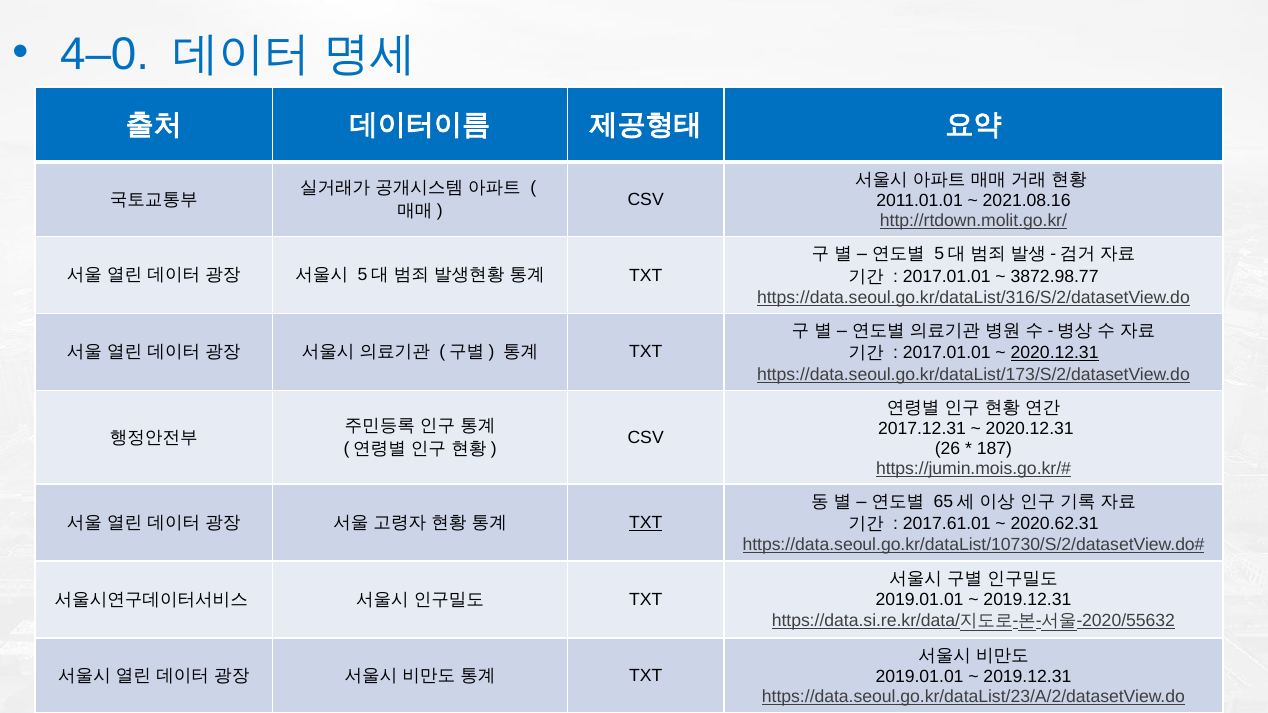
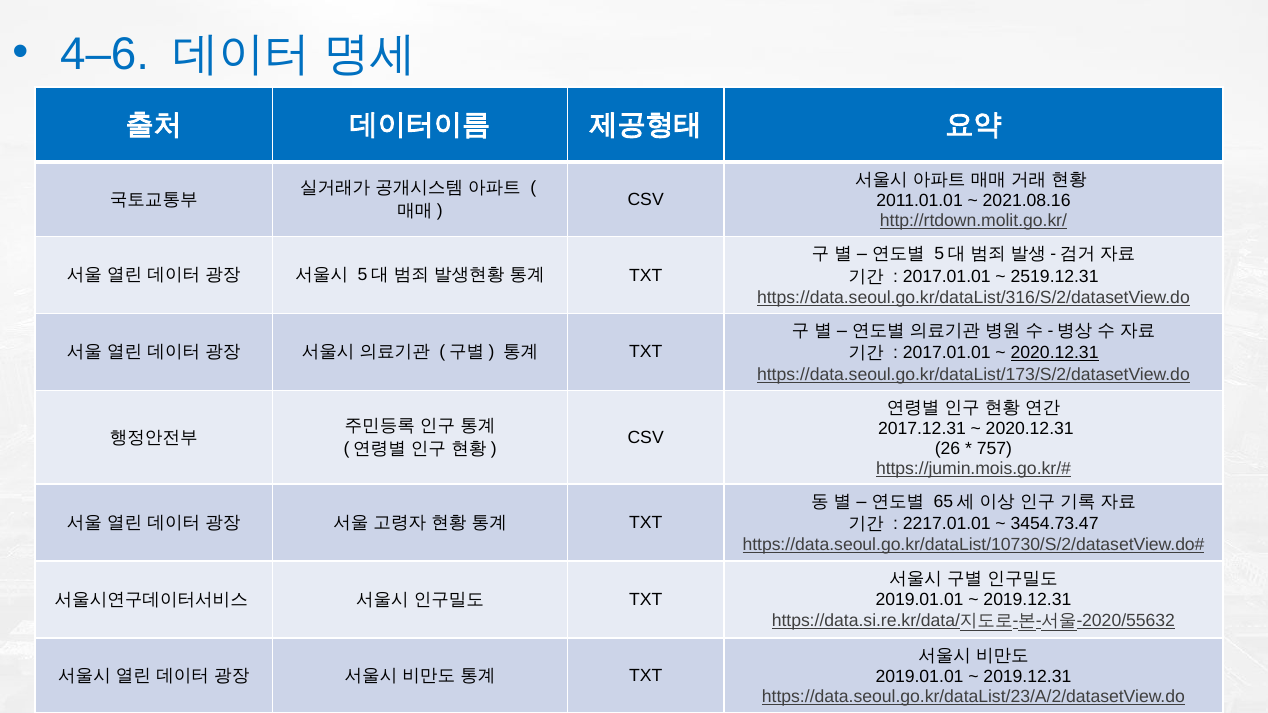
4–0: 4–0 -> 4–6
3872.98.77: 3872.98.77 -> 2519.12.31
187: 187 -> 757
TXT at (646, 523) underline: present -> none
2017.61.01: 2017.61.01 -> 2217.01.01
2020.62.31: 2020.62.31 -> 3454.73.47
